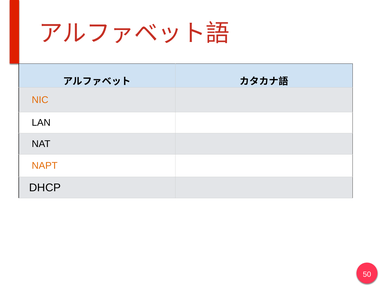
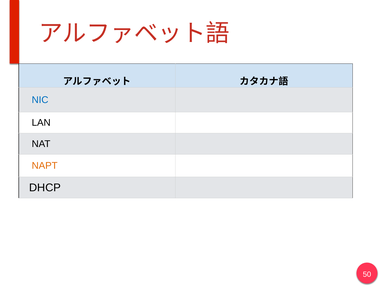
NIC colour: orange -> blue
